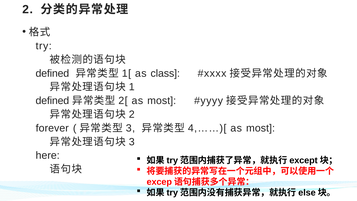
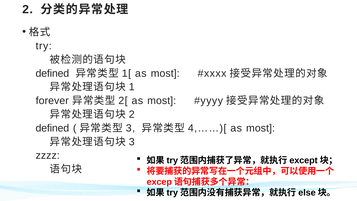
class at (165, 73): class -> most
defined at (52, 101): defined -> forever
forever at (52, 128): forever -> defined
here: here -> zzzz
